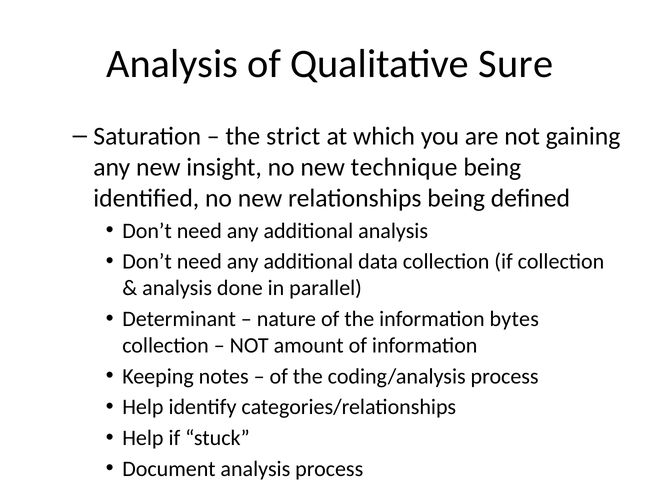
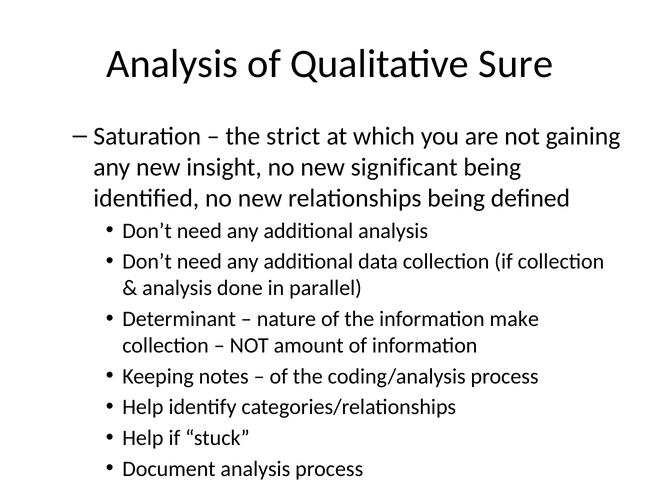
technique: technique -> significant
bytes: bytes -> make
